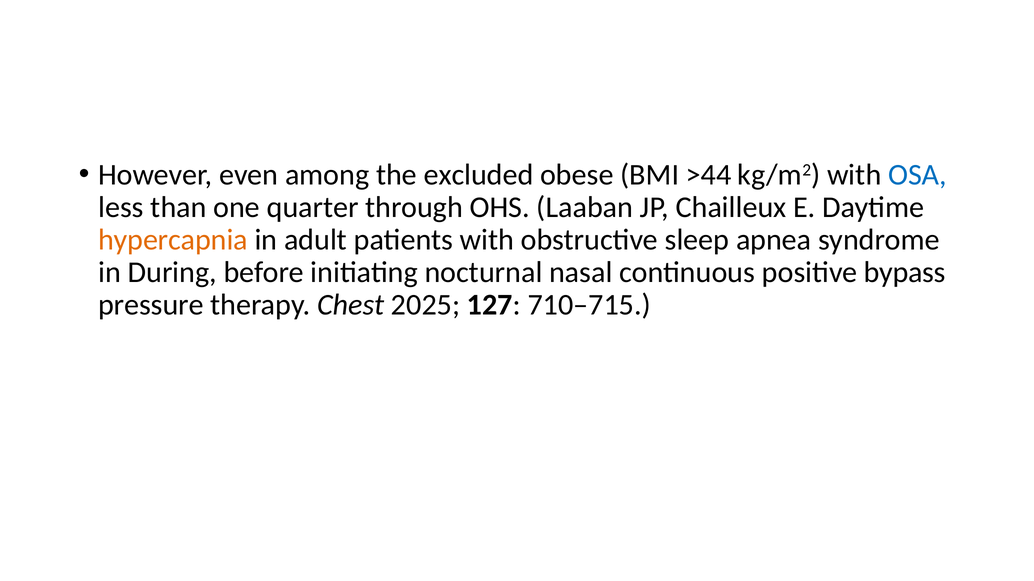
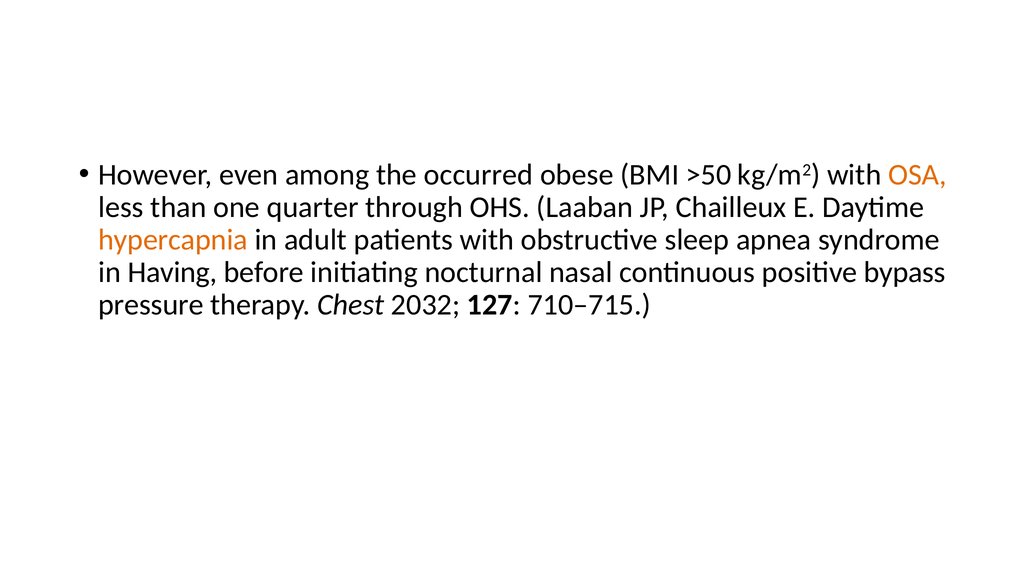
excluded: excluded -> occurred
>44: >44 -> >50
OSA colour: blue -> orange
During: During -> Having
2025: 2025 -> 2032
